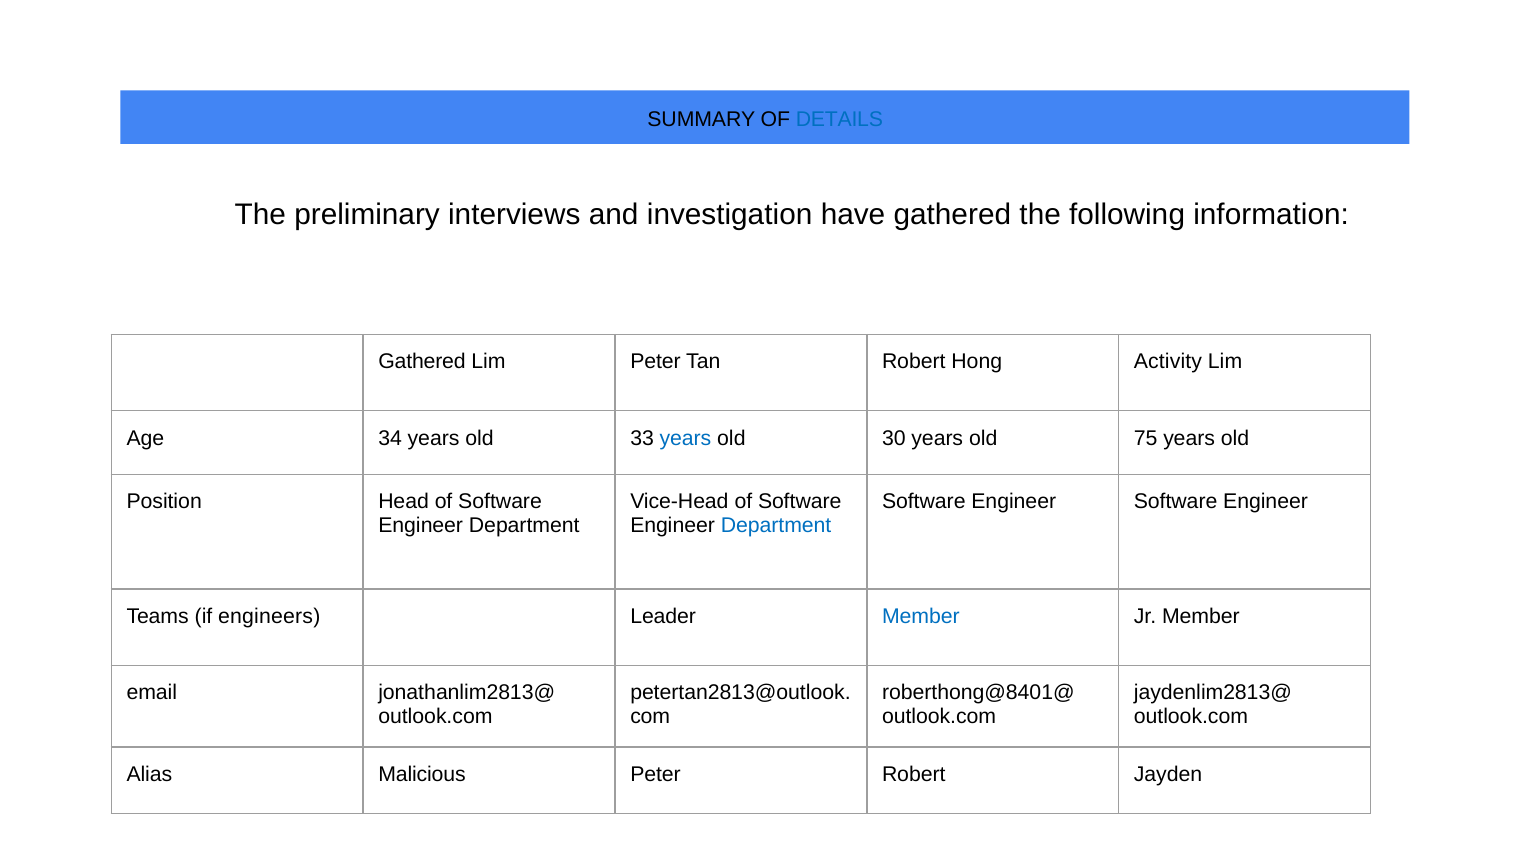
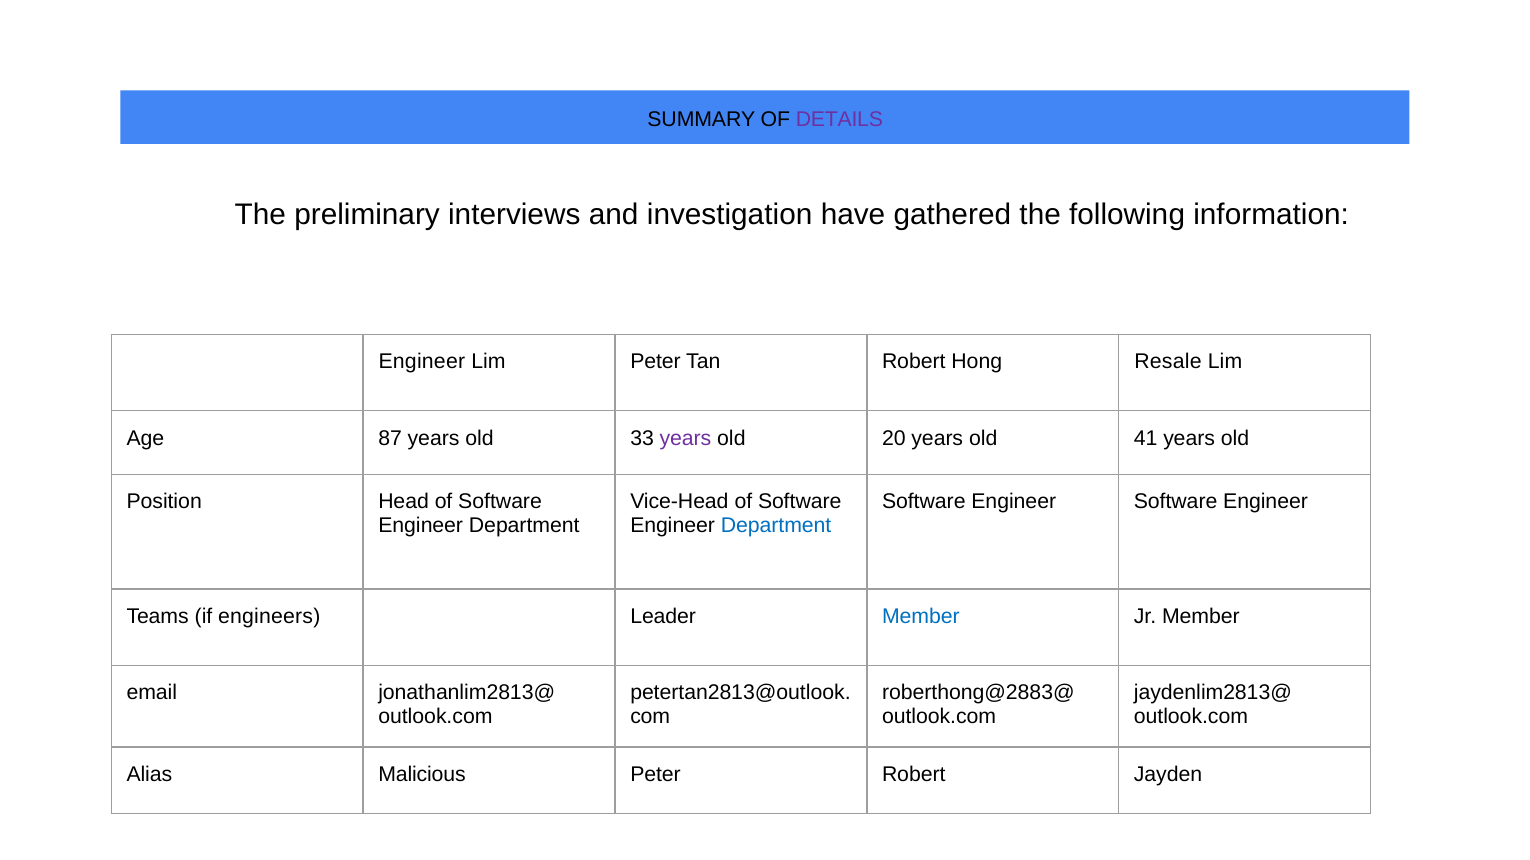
DETAILS colour: blue -> purple
Gathered at (422, 362): Gathered -> Engineer
Activity: Activity -> Resale
34: 34 -> 87
years at (685, 438) colour: blue -> purple
30: 30 -> 20
75: 75 -> 41
roberthong@8401@: roberthong@8401@ -> roberthong@2883@
